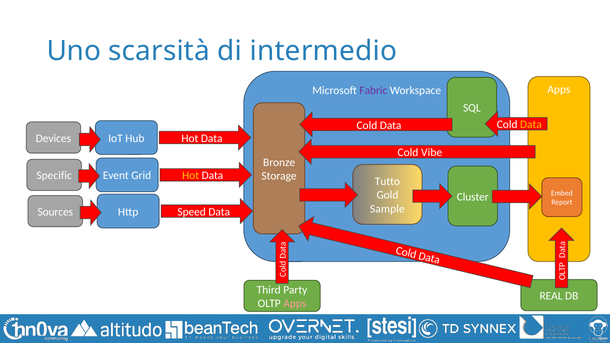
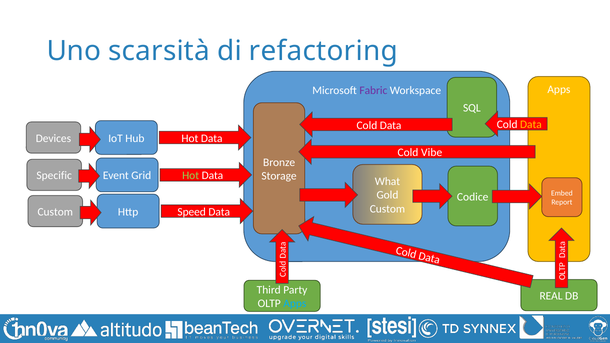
intermedio: intermedio -> refactoring
Hot at (191, 176) colour: yellow -> light green
Tutto: Tutto -> What
Cluster: Cluster -> Codice
Sample at (387, 209): Sample -> Custom
Sources at (55, 212): Sources -> Custom
Apps at (295, 304) colour: pink -> light blue
